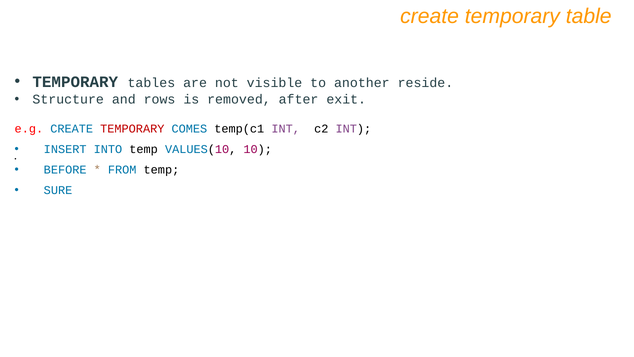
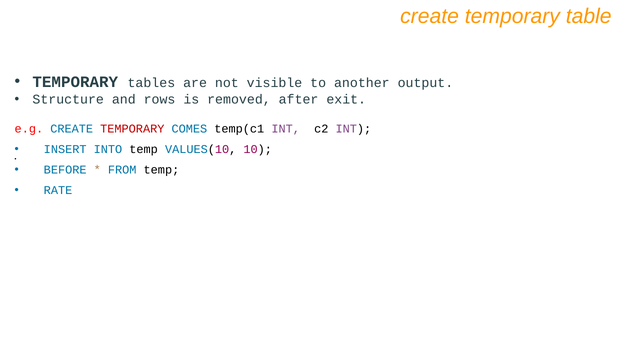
reside: reside -> output
SURE: SURE -> RATE
